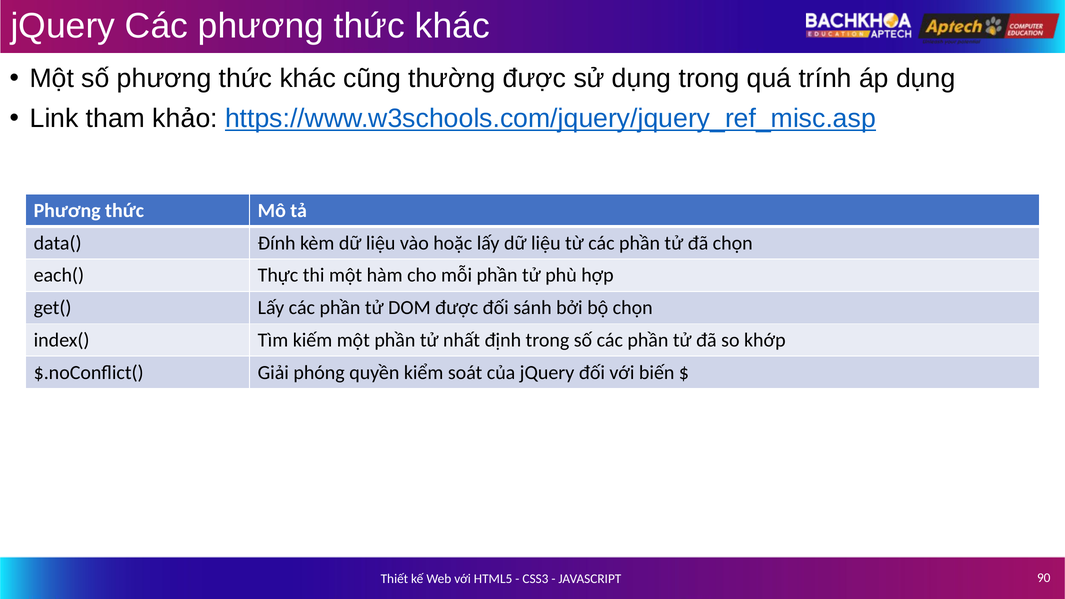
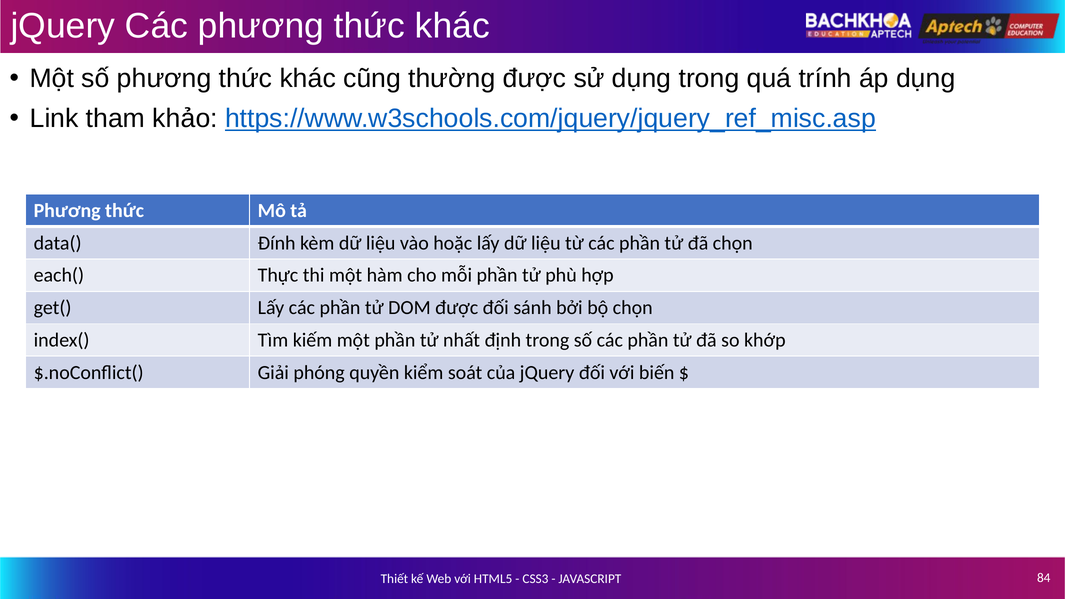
90: 90 -> 84
